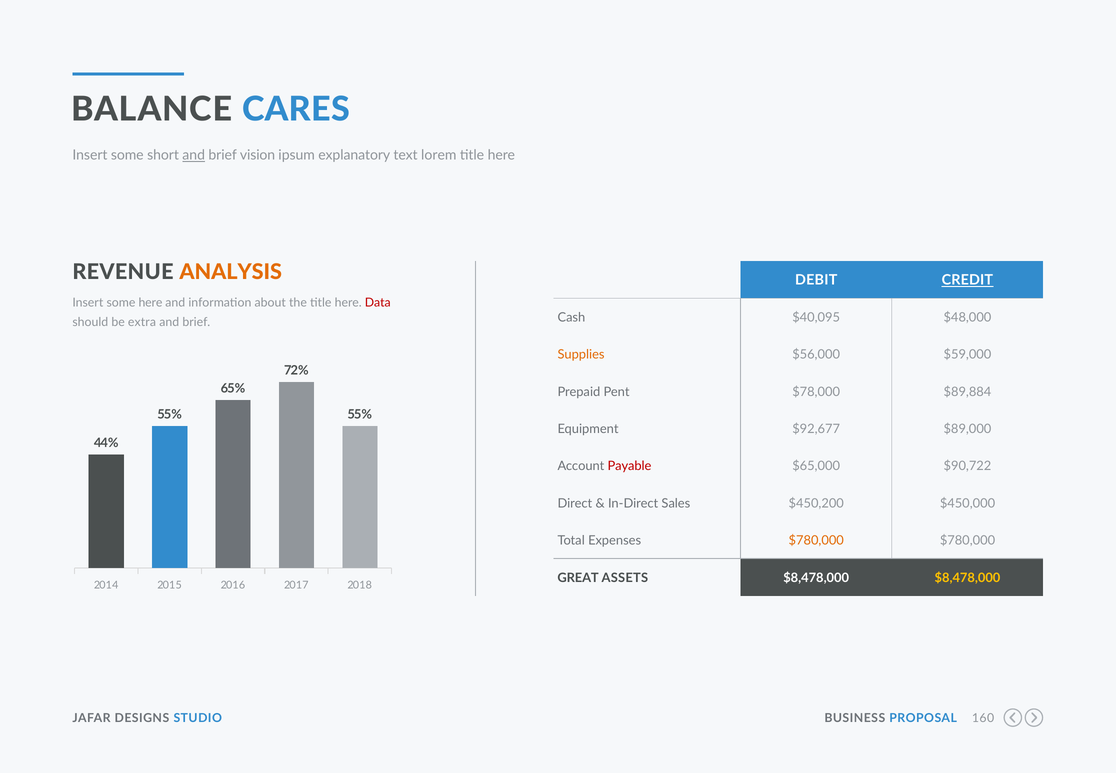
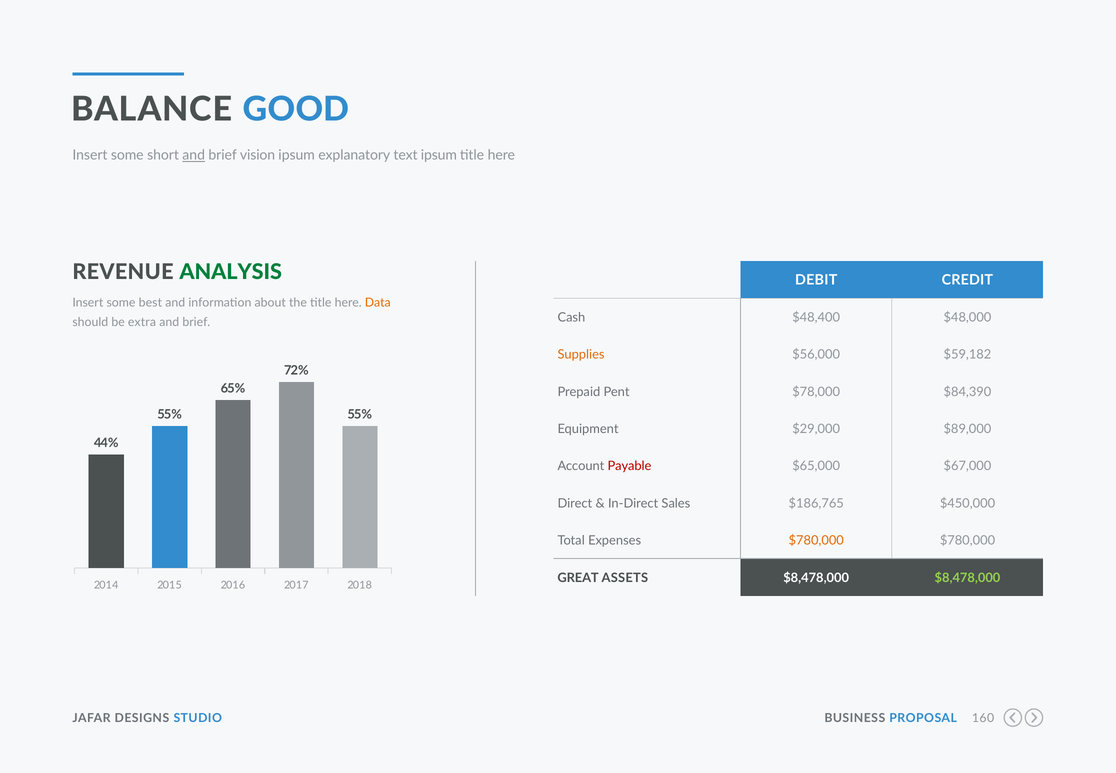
CARES: CARES -> GOOD
text lorem: lorem -> ipsum
ANALYSIS colour: orange -> green
CREDIT underline: present -> none
some here: here -> best
Data colour: red -> orange
$40,095: $40,095 -> $48,400
$59,000: $59,000 -> $59,182
$89,884: $89,884 -> $84,390
$92,677: $92,677 -> $29,000
$90,722: $90,722 -> $67,000
$450,200: $450,200 -> $186,765
$8,478,000 at (967, 578) colour: yellow -> light green
